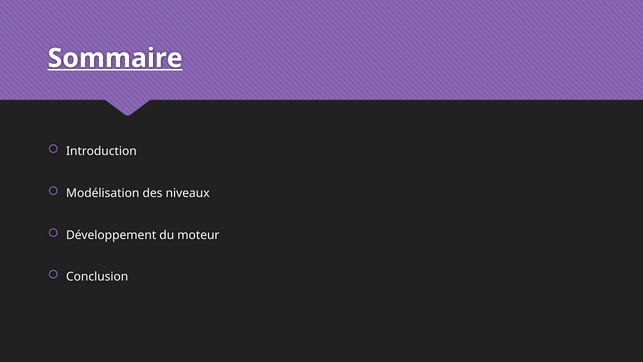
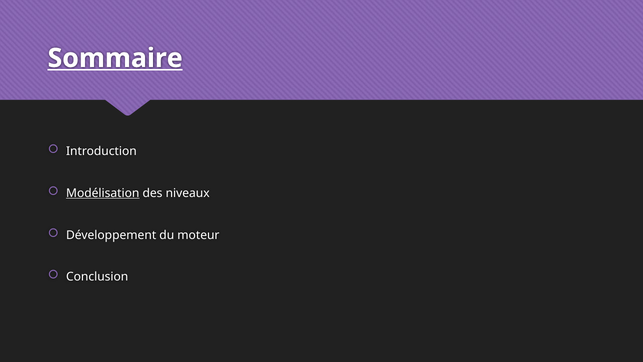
Modélisation underline: none -> present
